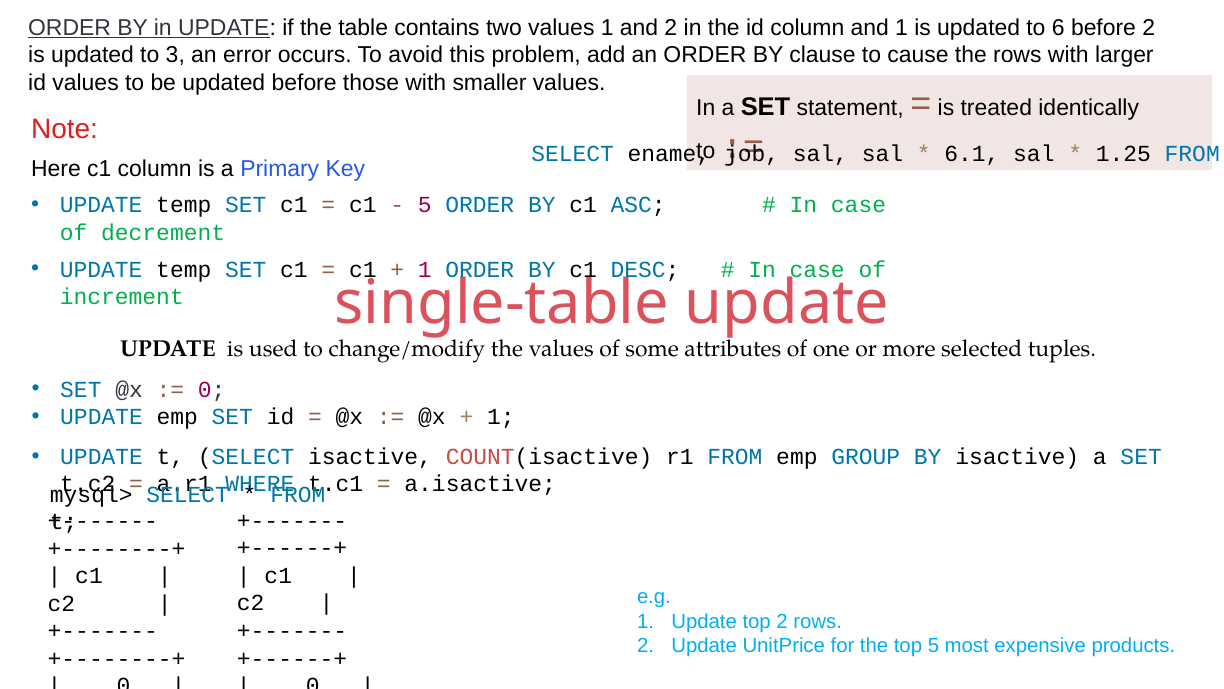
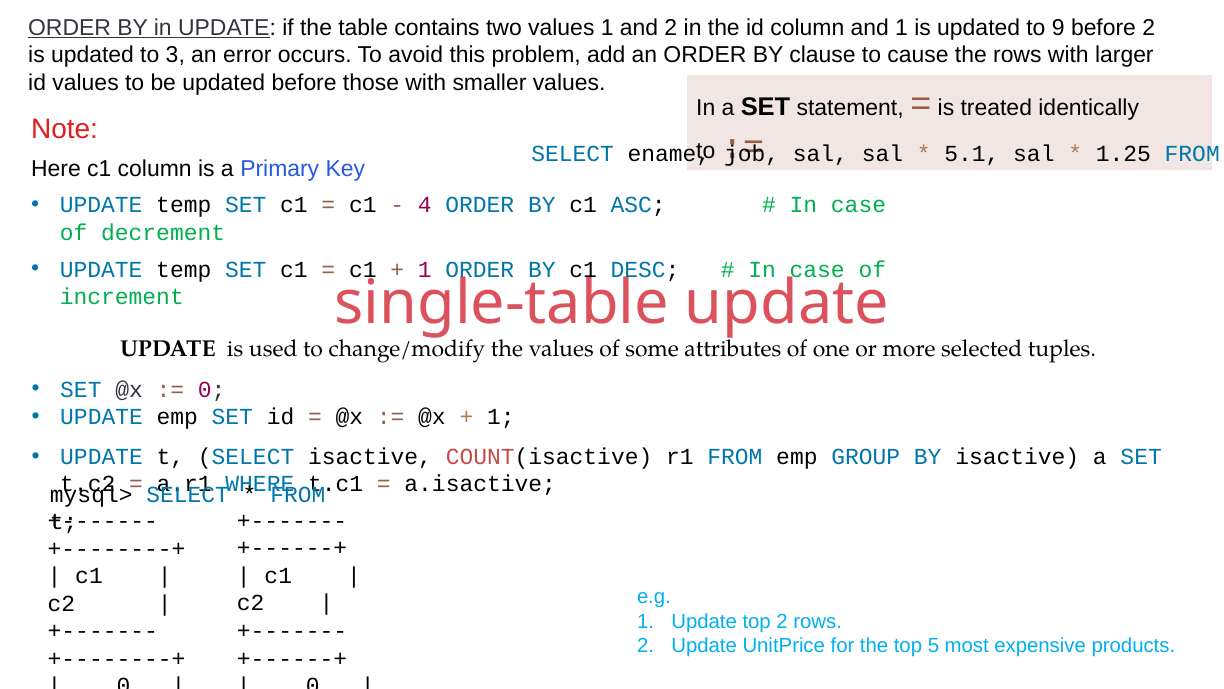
to 6: 6 -> 9
6.1: 6.1 -> 5.1
5 at (425, 205): 5 -> 4
